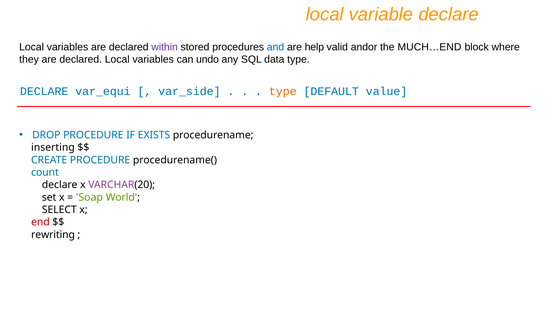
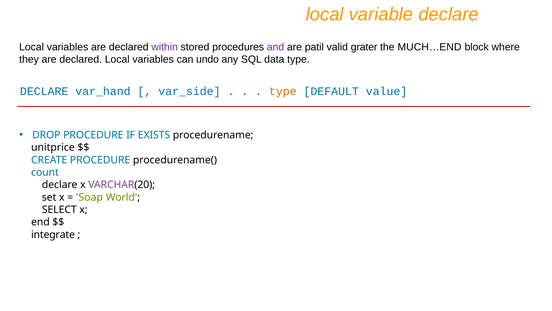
and colour: blue -> purple
help: help -> patil
andor: andor -> grater
var_equi: var_equi -> var_hand
inserting: inserting -> unitprice
end colour: red -> black
rewriting: rewriting -> integrate
